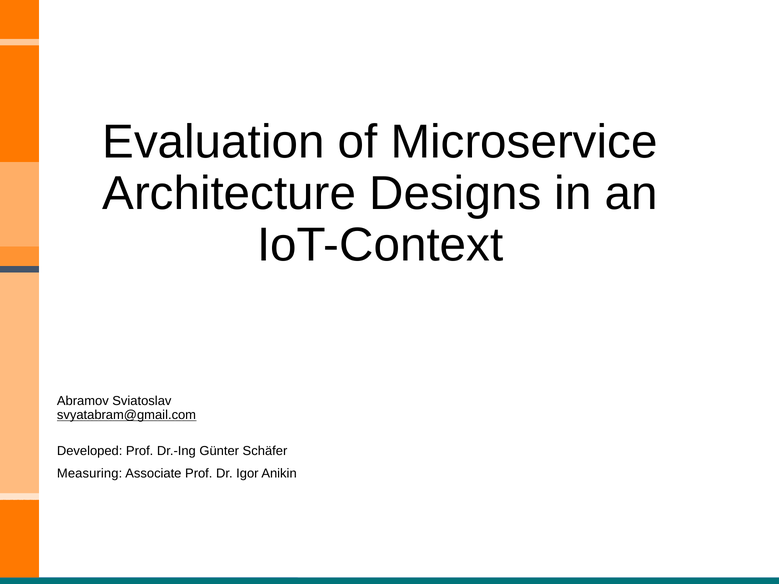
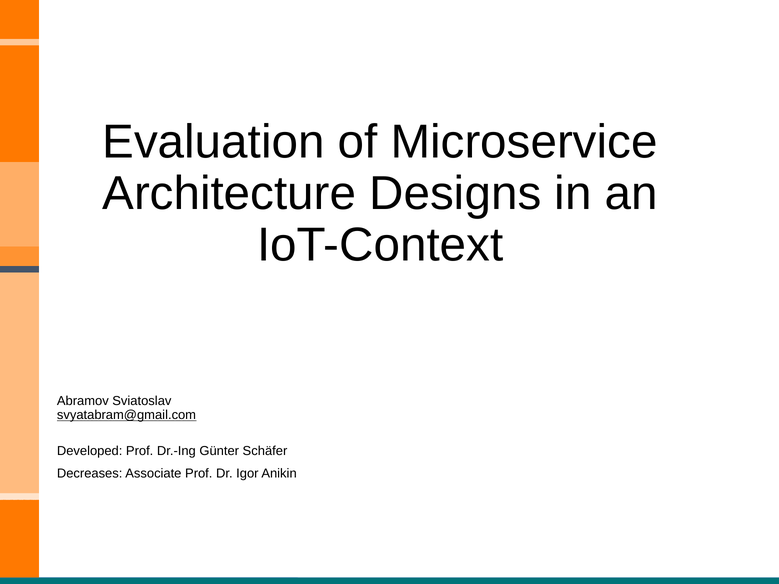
Measuring: Measuring -> Decreases
